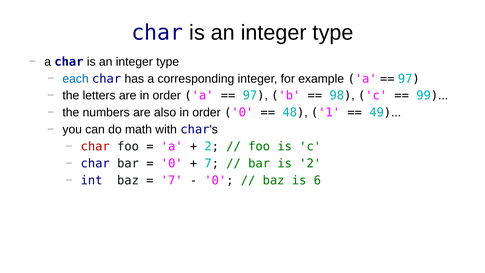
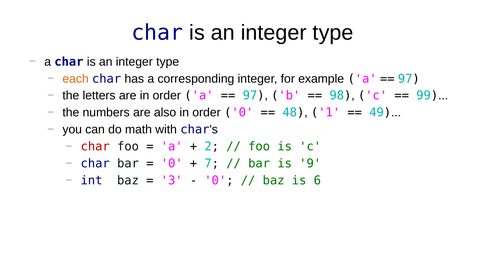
each colour: blue -> orange
is 2: 2 -> 9
7 at (172, 180): 7 -> 3
